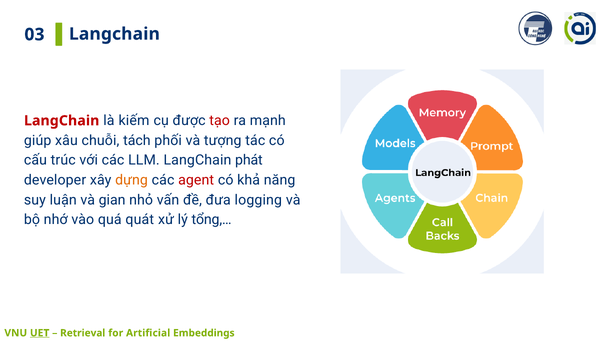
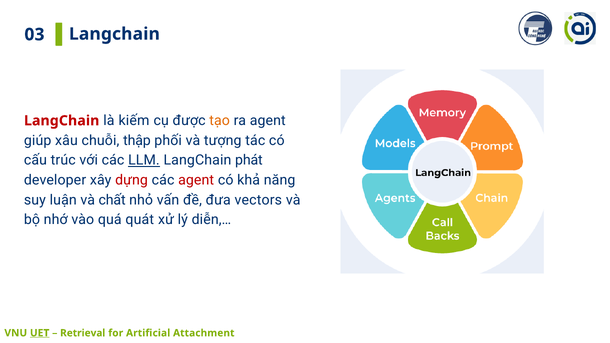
tạo colour: red -> orange
ra mạnh: mạnh -> agent
tách: tách -> thập
LLM underline: none -> present
dựng colour: orange -> red
gian: gian -> chất
logging: logging -> vectors
tổng,…: tổng,… -> diễn,…
Embeddings: Embeddings -> Attachment
